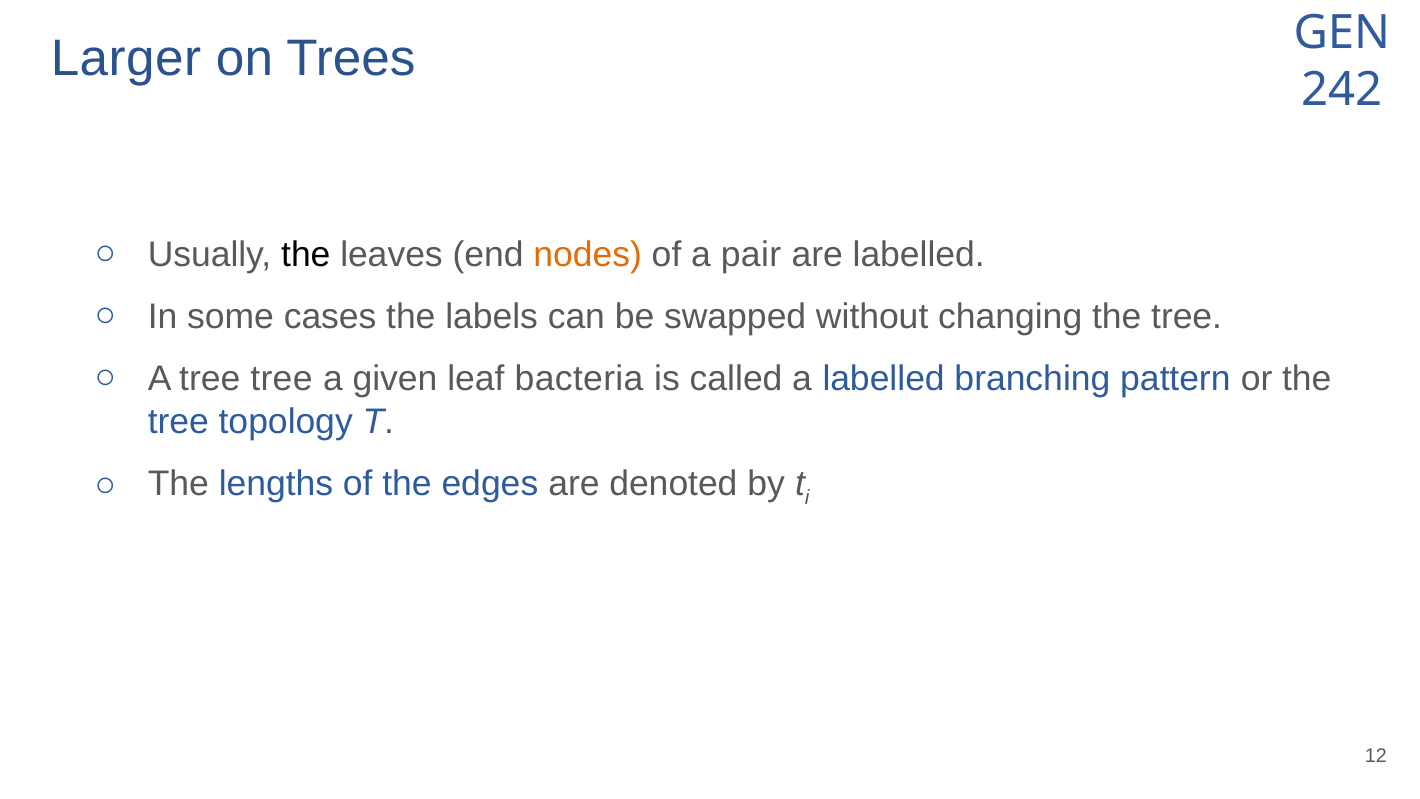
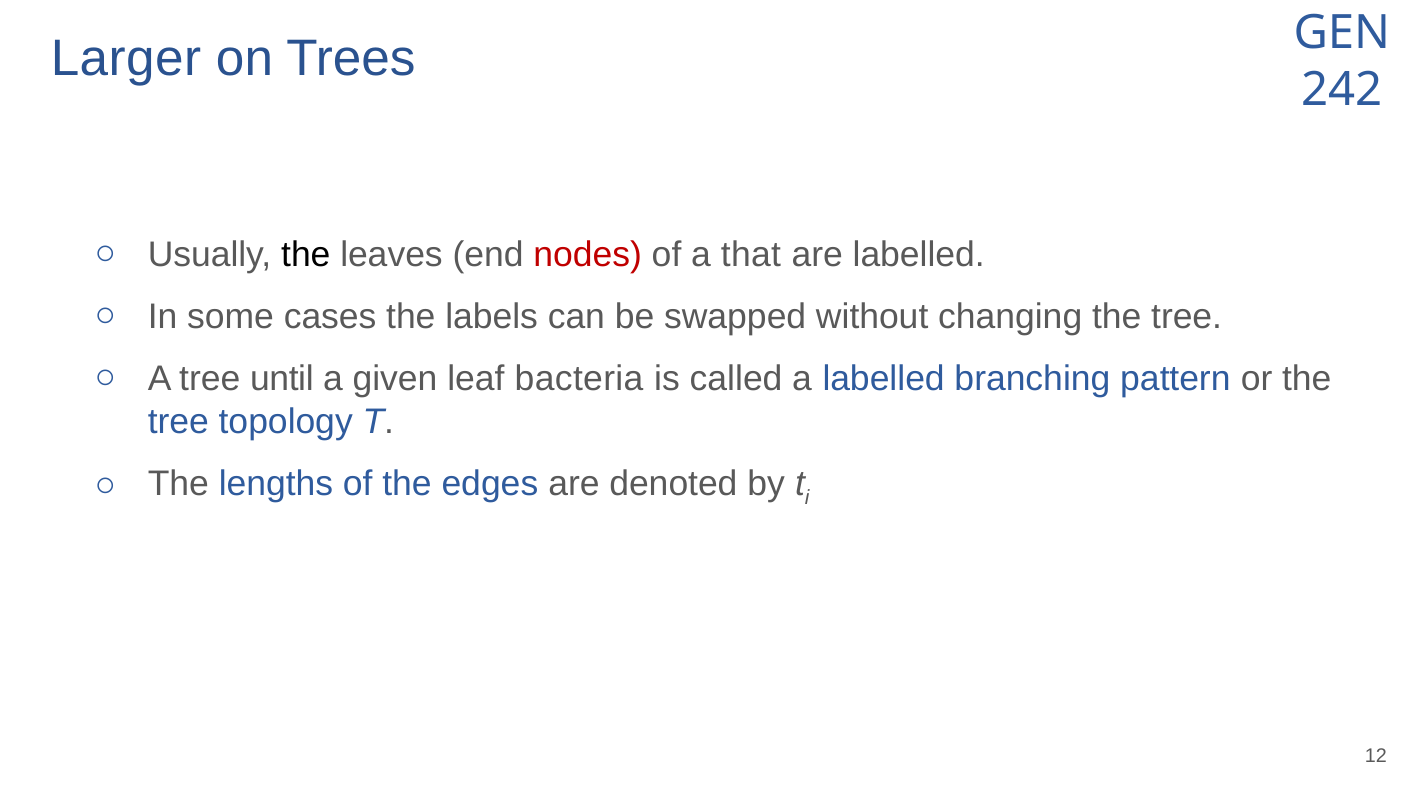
nodes colour: orange -> red
pair: pair -> that
tree tree: tree -> until
